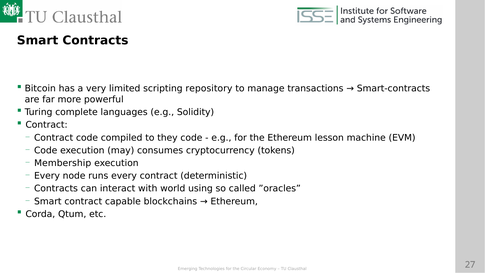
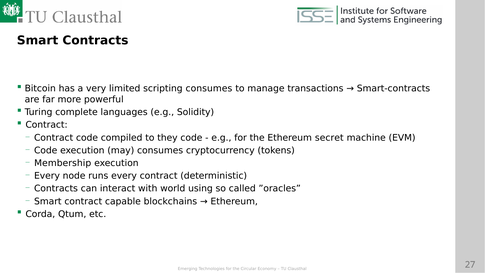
scripting repository: repository -> consumes
lesson: lesson -> secret
